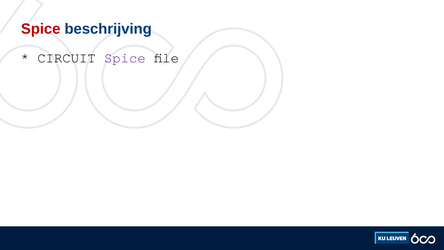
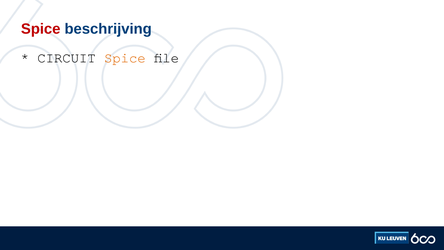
Spice at (125, 58) colour: purple -> orange
